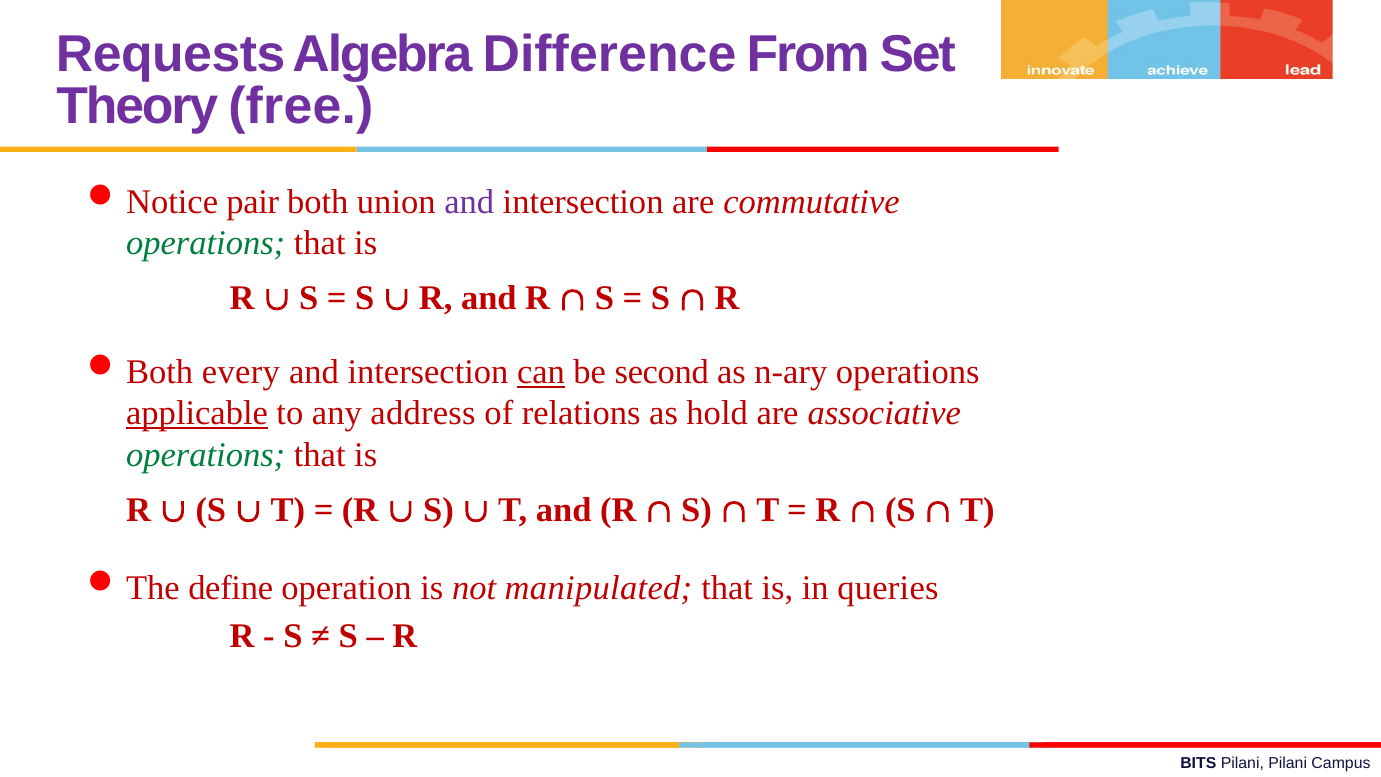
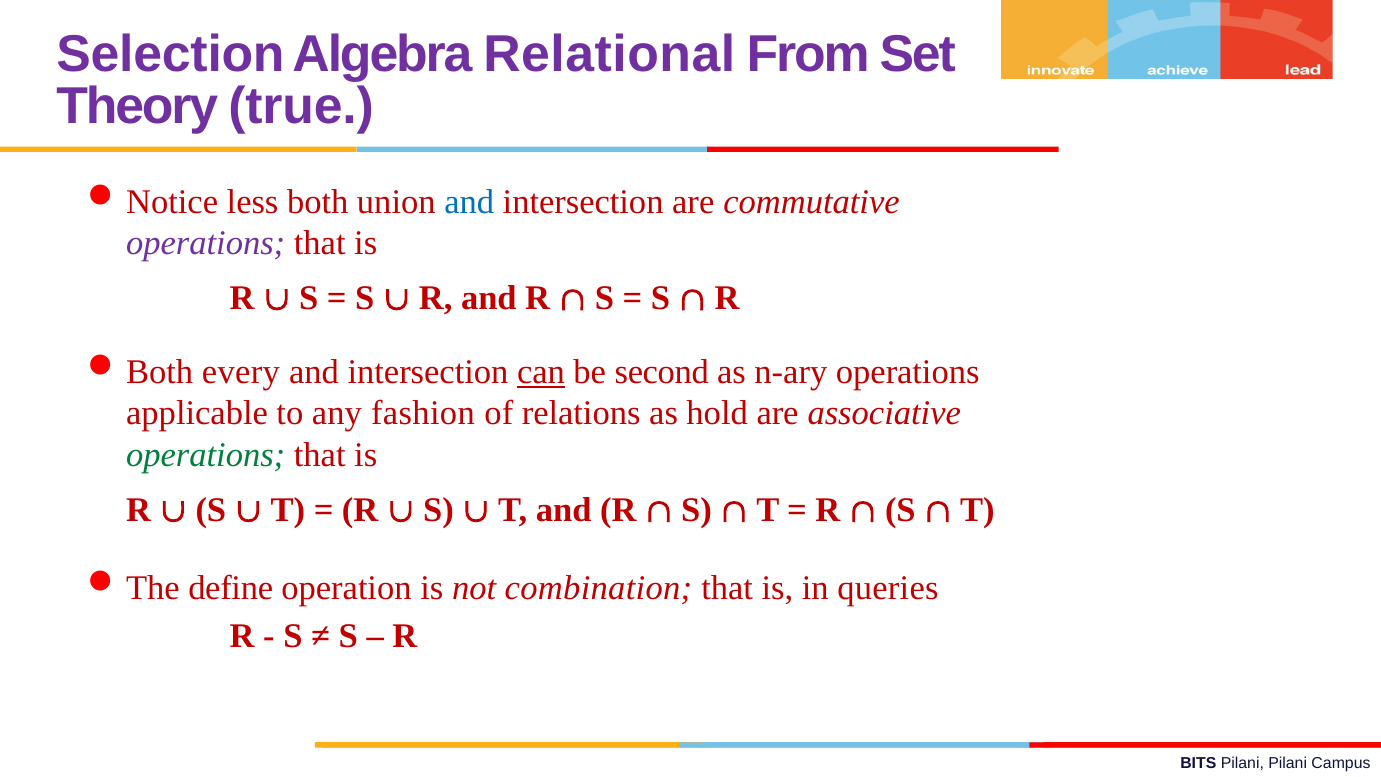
Requests: Requests -> Selection
Difference: Difference -> Relational
free: free -> true
pair: pair -> less
and at (469, 202) colour: purple -> blue
operations at (206, 243) colour: green -> purple
applicable underline: present -> none
address: address -> fashion
manipulated: manipulated -> combination
